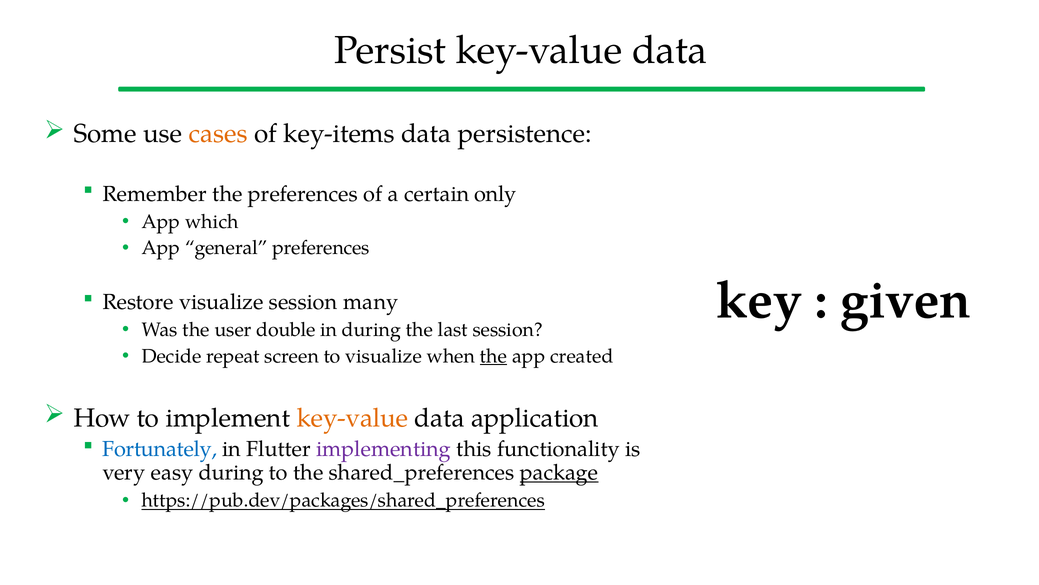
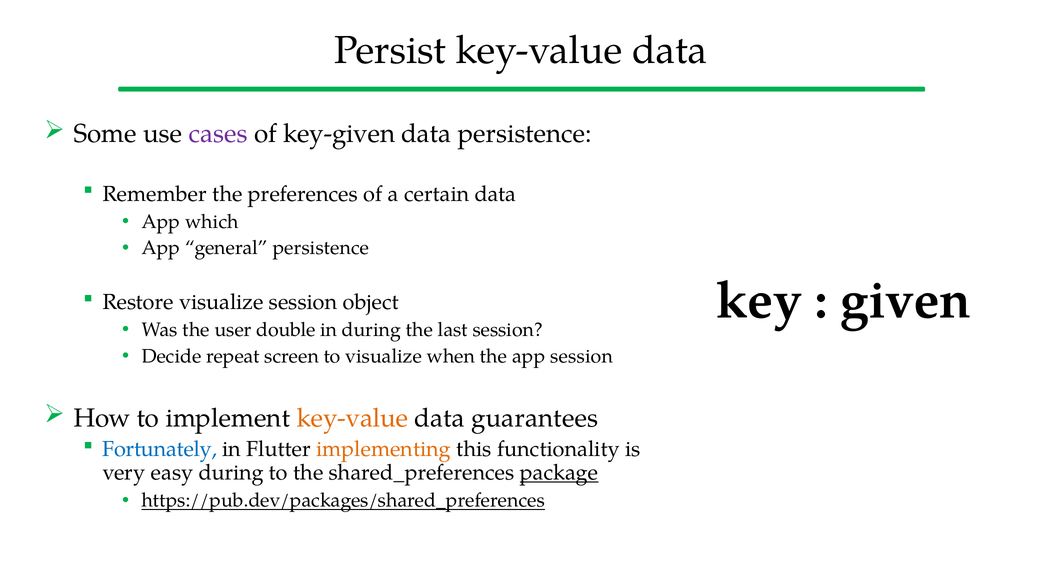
cases colour: orange -> purple
key-items: key-items -> key-given
certain only: only -> data
general preferences: preferences -> persistence
many: many -> object
the at (494, 356) underline: present -> none
app created: created -> session
application: application -> guarantees
implementing colour: purple -> orange
